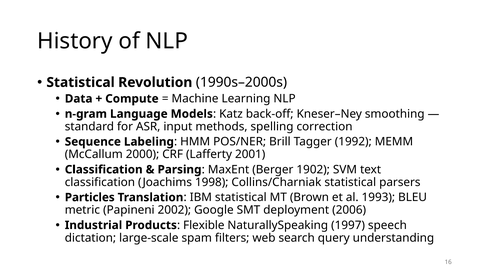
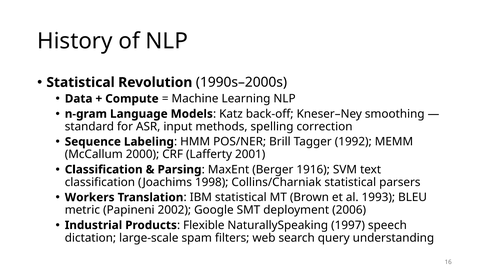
1902: 1902 -> 1916
Particles: Particles -> Workers
